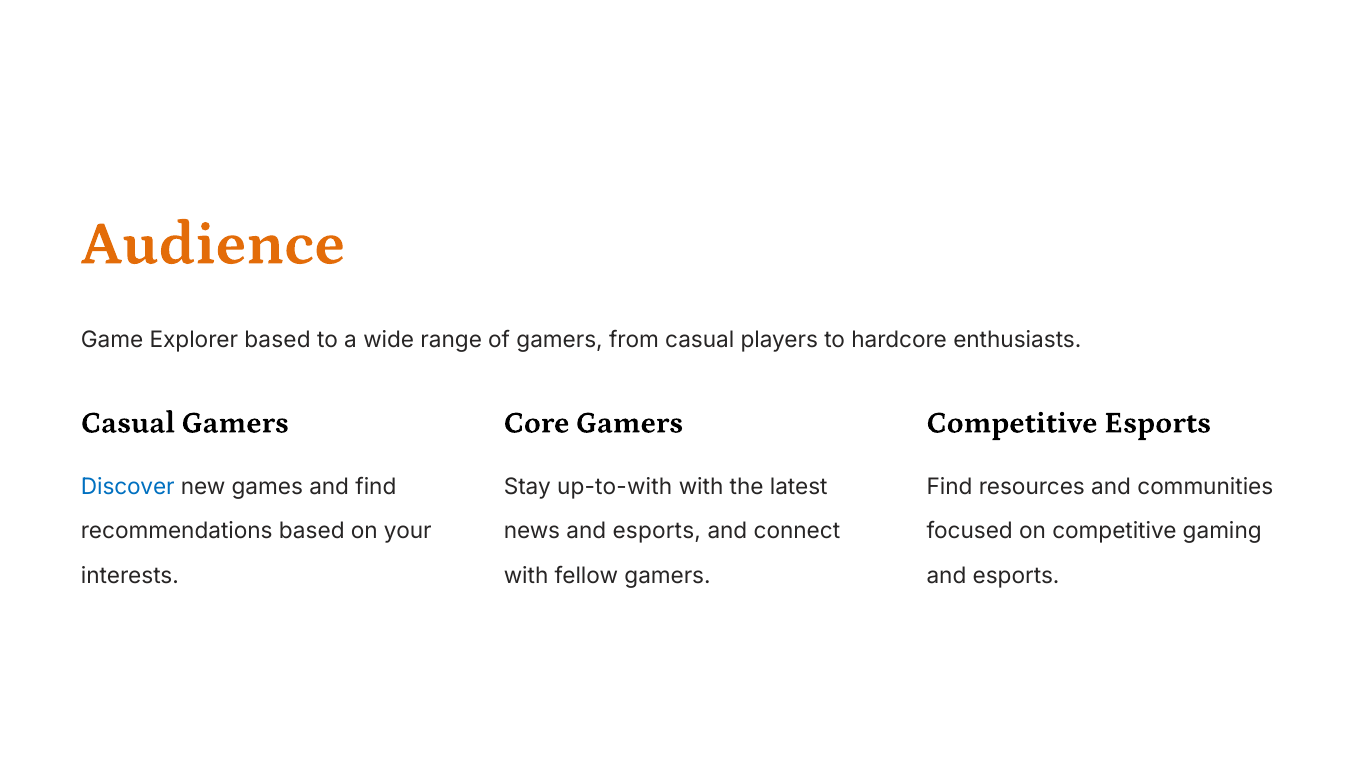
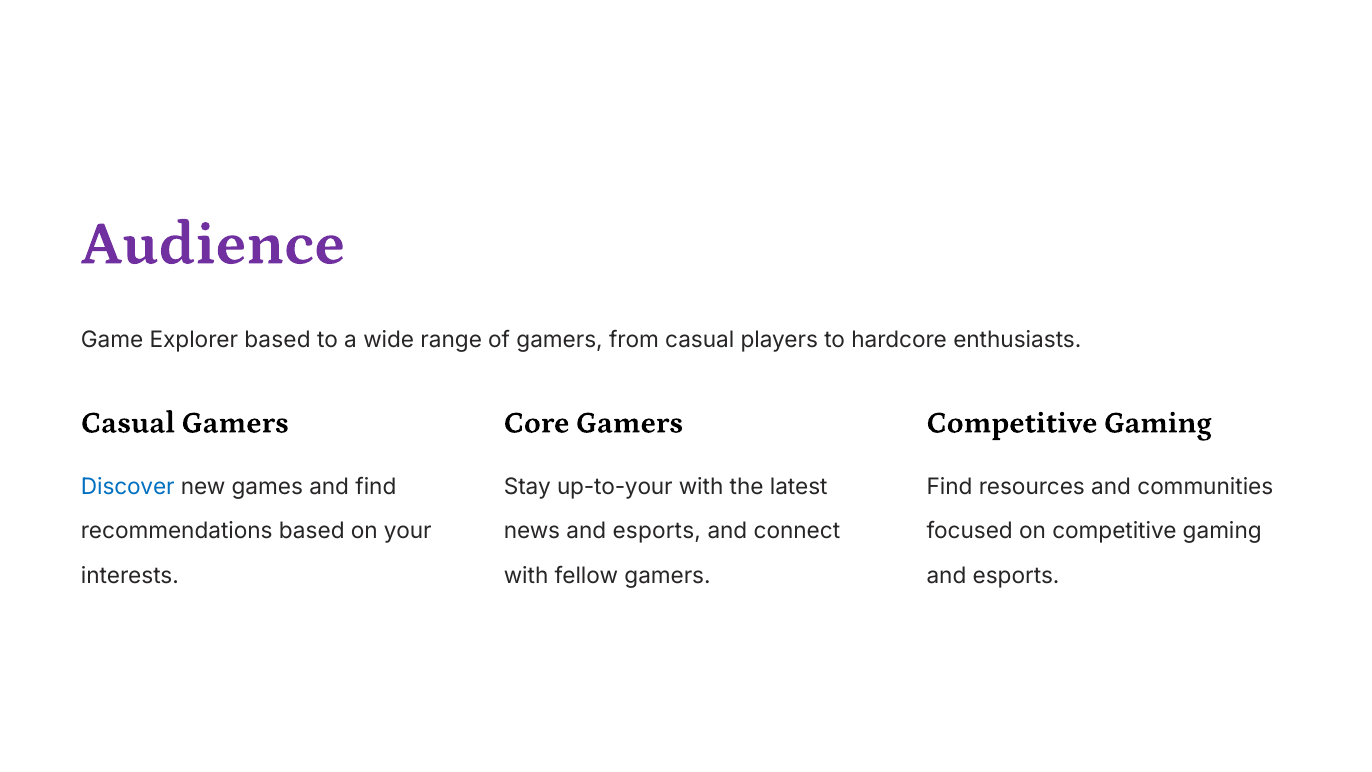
Audience colour: orange -> purple
Esports at (1158, 422): Esports -> Gaming
up-to-with: up-to-with -> up-to-your
